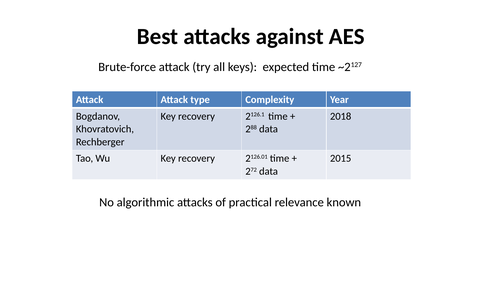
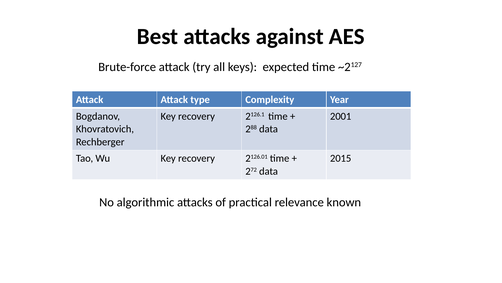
2018: 2018 -> 2001
